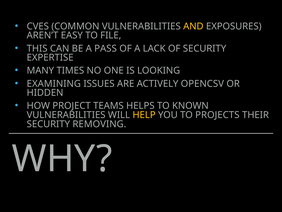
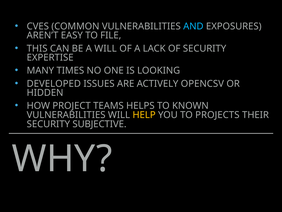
AND colour: yellow -> light blue
A PASS: PASS -> WILL
EXAMINING: EXAMINING -> DEVELOPED
REMOVING: REMOVING -> SUBJECTIVE
